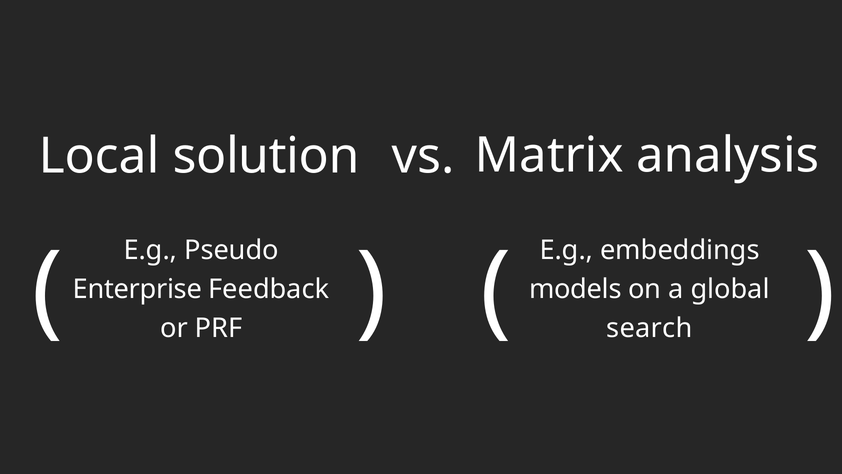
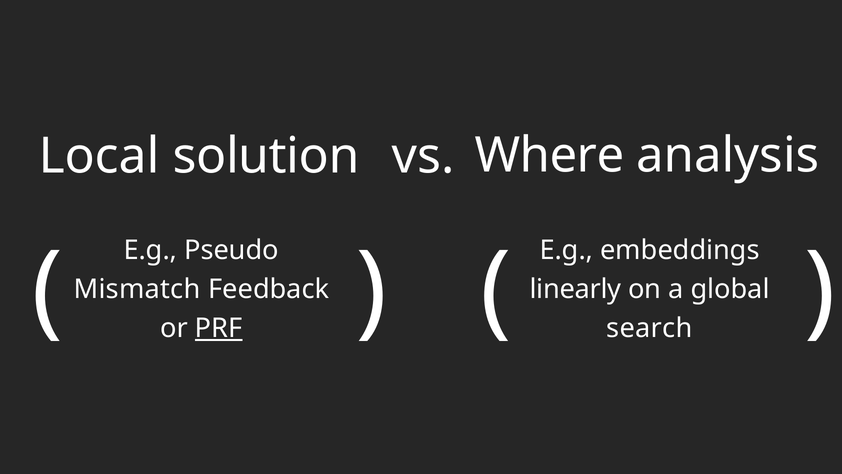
Matrix: Matrix -> Where
Enterprise: Enterprise -> Mismatch
models: models -> linearly
PRF underline: none -> present
